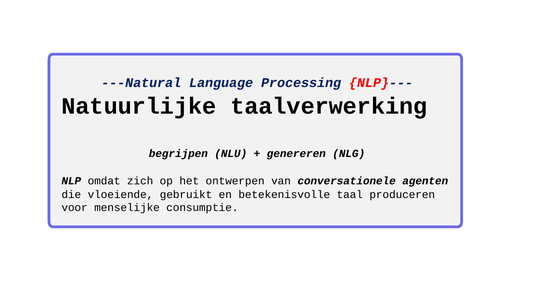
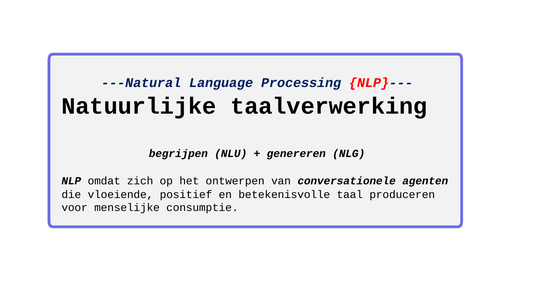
gebruikt: gebruikt -> positief
